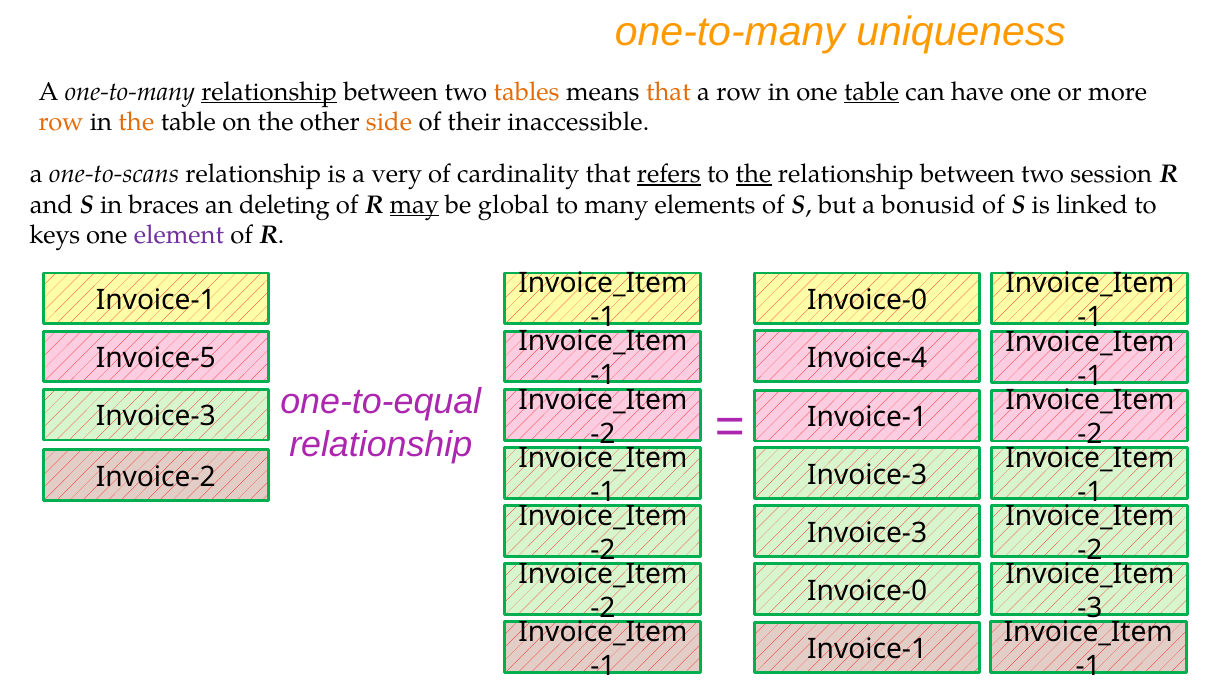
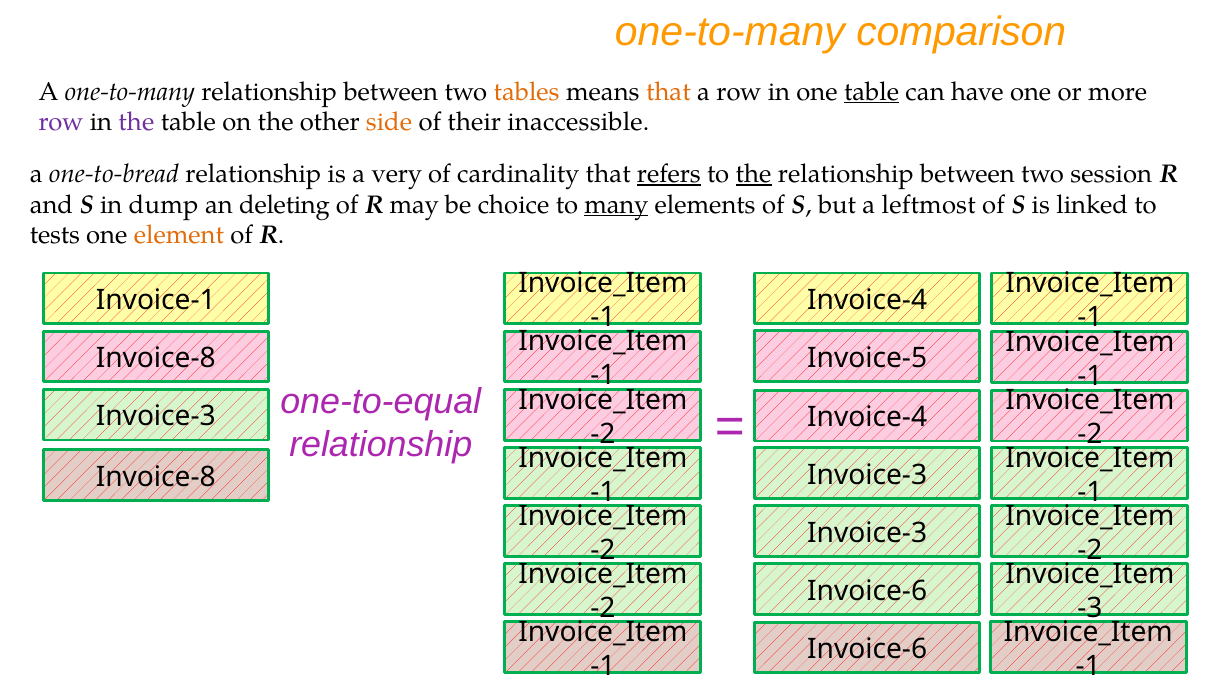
uniqueness: uniqueness -> comparison
relationship at (269, 91) underline: present -> none
row at (61, 122) colour: orange -> purple
the at (136, 122) colour: orange -> purple
one-to-scans: one-to-scans -> one-to-bread
braces: braces -> dump
may underline: present -> none
global: global -> choice
many underline: none -> present
bonusid: bonusid -> leftmost
keys: keys -> tests
element colour: purple -> orange
Invoice-0 at (867, 300): Invoice-0 -> Invoice-4
Invoice-4: Invoice-4 -> Invoice-5
Invoice-5 at (156, 358): Invoice-5 -> Invoice-8
Invoice-1 at (867, 417): Invoice-1 -> Invoice-4
Invoice-2 at (156, 477): Invoice-2 -> Invoice-8
Invoice-0 at (867, 590): Invoice-0 -> Invoice-6
Invoice-1 at (867, 649): Invoice-1 -> Invoice-6
